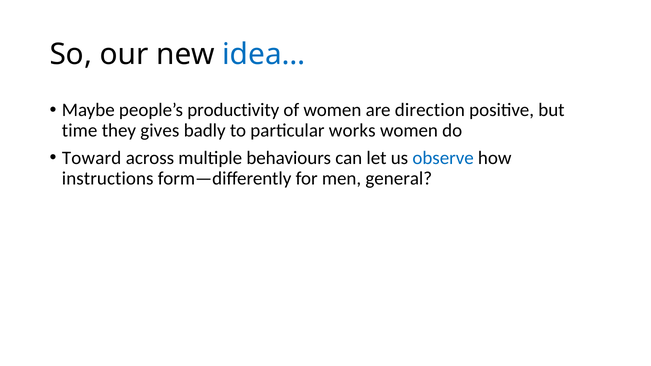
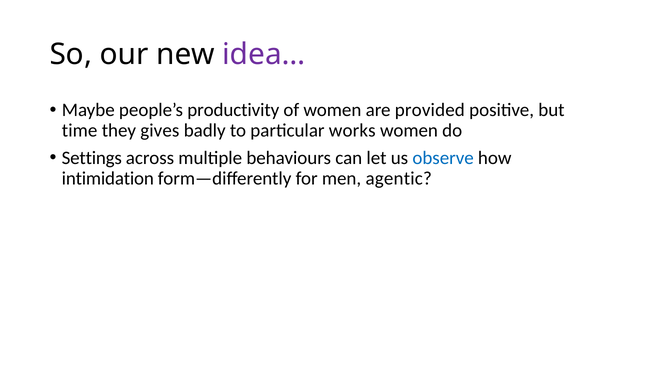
idea… colour: blue -> purple
direction: direction -> provided
Toward: Toward -> Settings
instructions: instructions -> intimidation
general: general -> agentic
